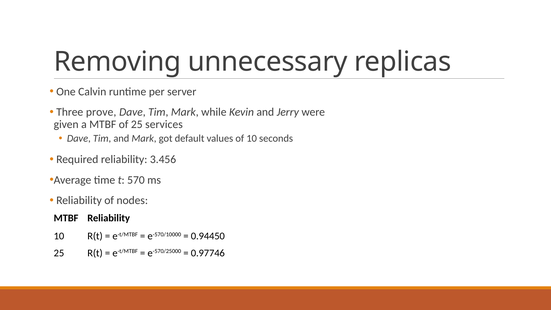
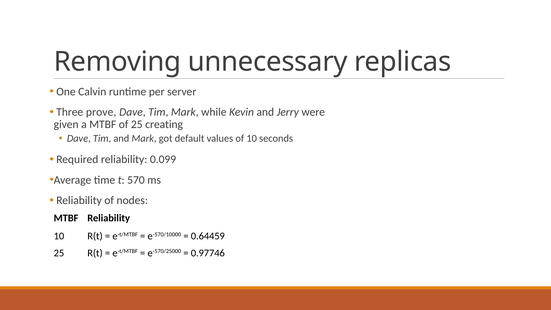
services: services -> creating
3.456: 3.456 -> 0.099
0.94450: 0.94450 -> 0.64459
